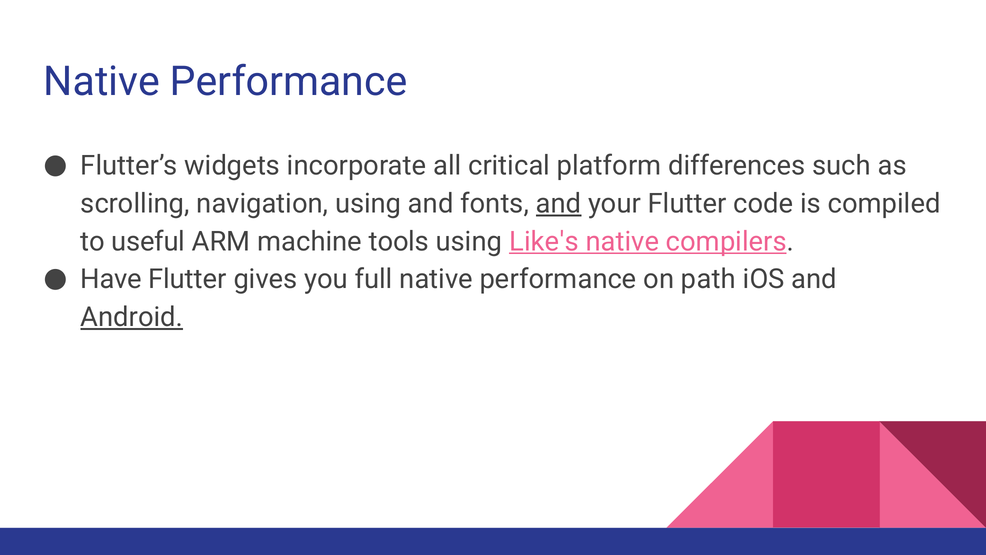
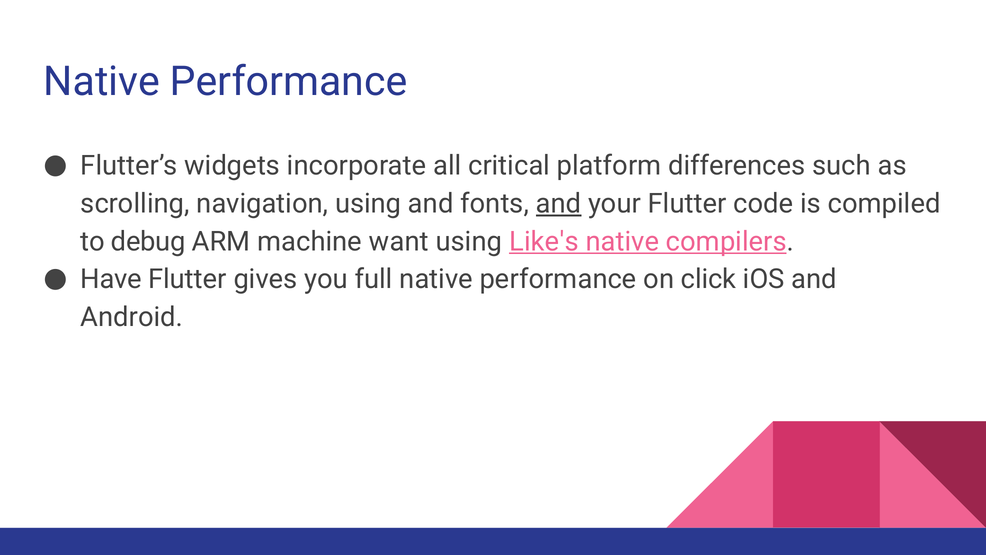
useful: useful -> debug
tools: tools -> want
path: path -> click
Android underline: present -> none
